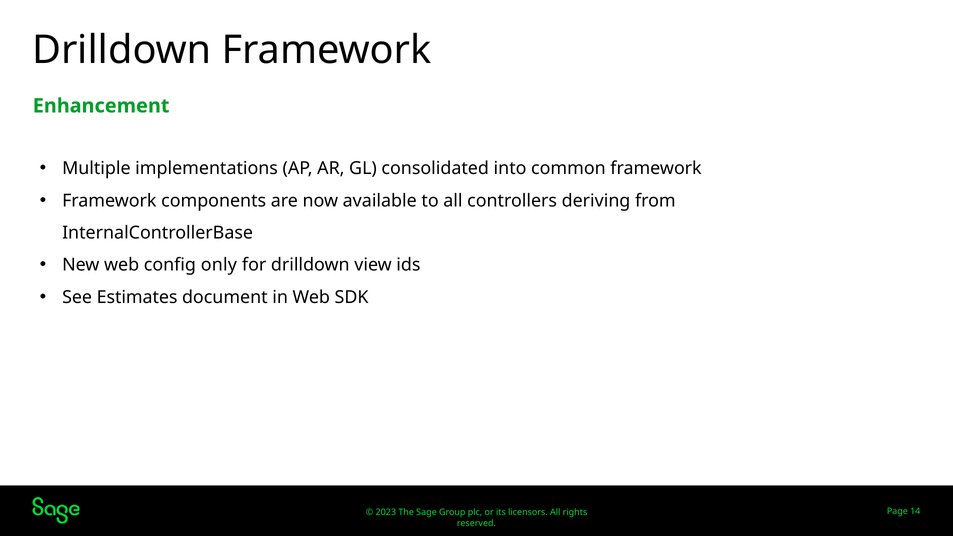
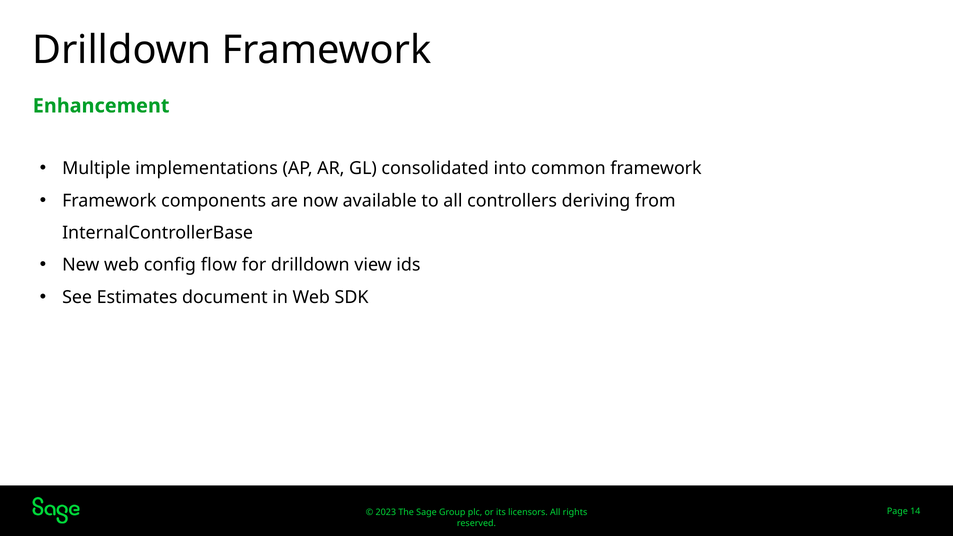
only: only -> flow
